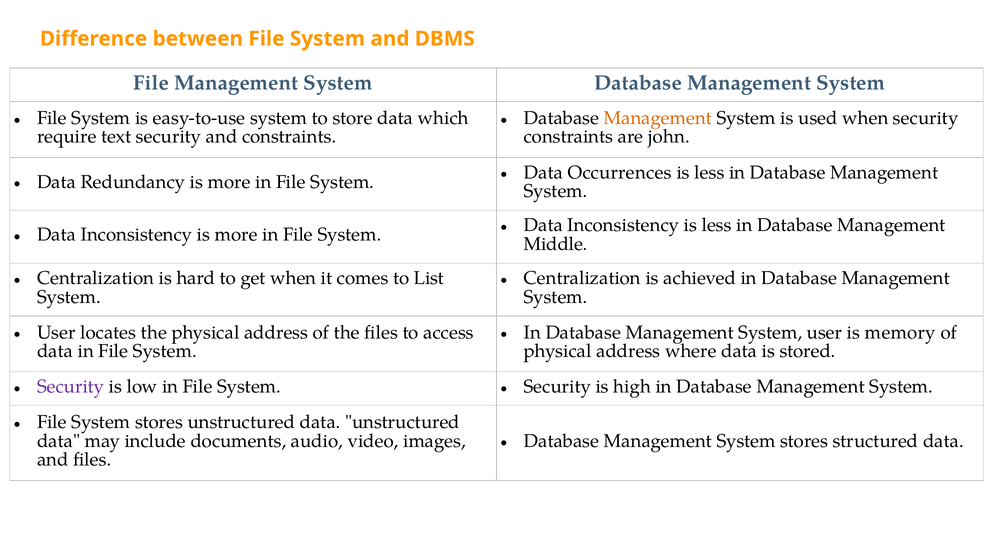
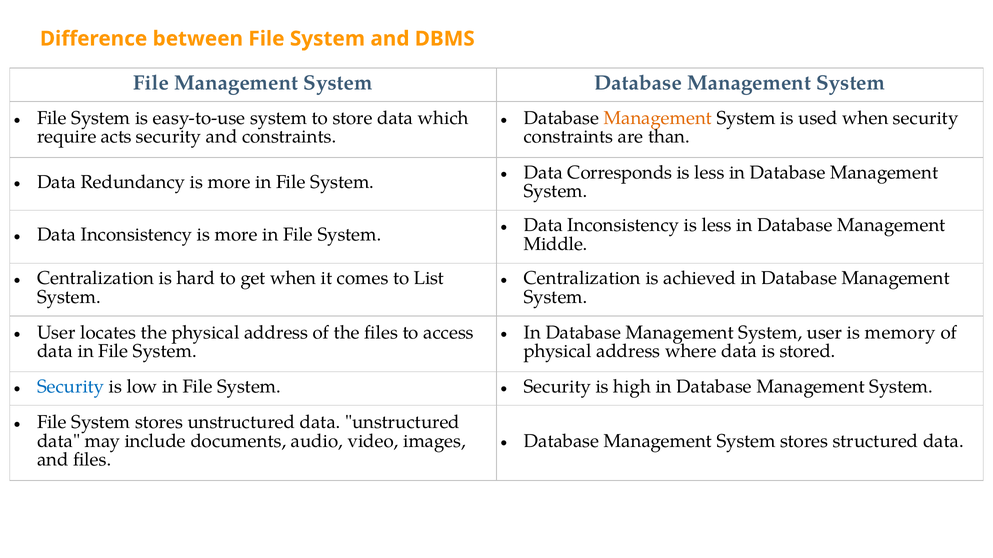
text: text -> acts
john: john -> than
Occurrences: Occurrences -> Corresponds
Security at (71, 387) colour: purple -> blue
